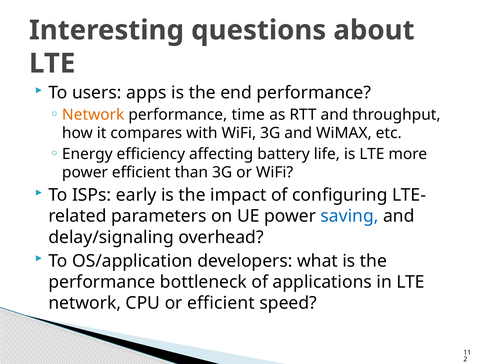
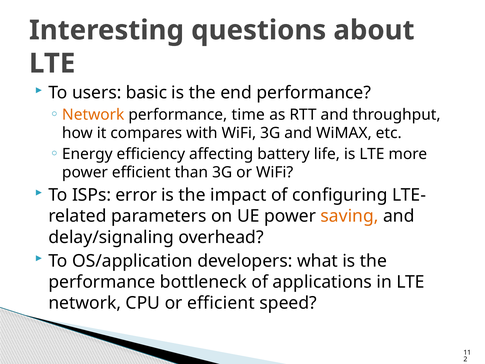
apps: apps -> basic
early: early -> error
saving colour: blue -> orange
